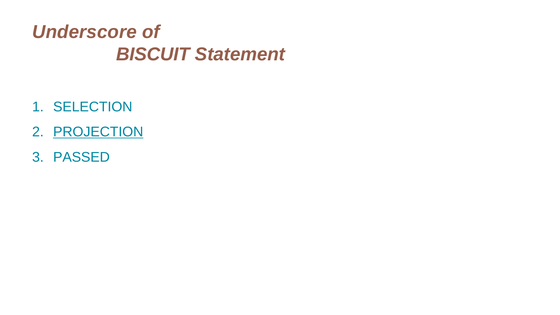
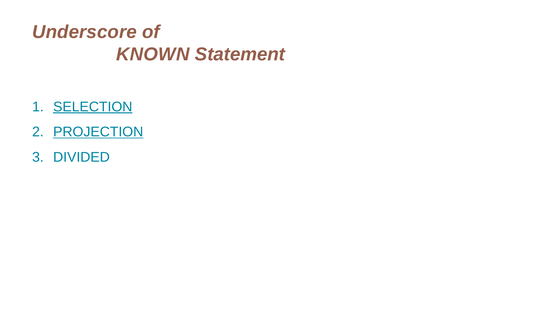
BISCUIT: BISCUIT -> KNOWN
SELECTION underline: none -> present
PASSED: PASSED -> DIVIDED
